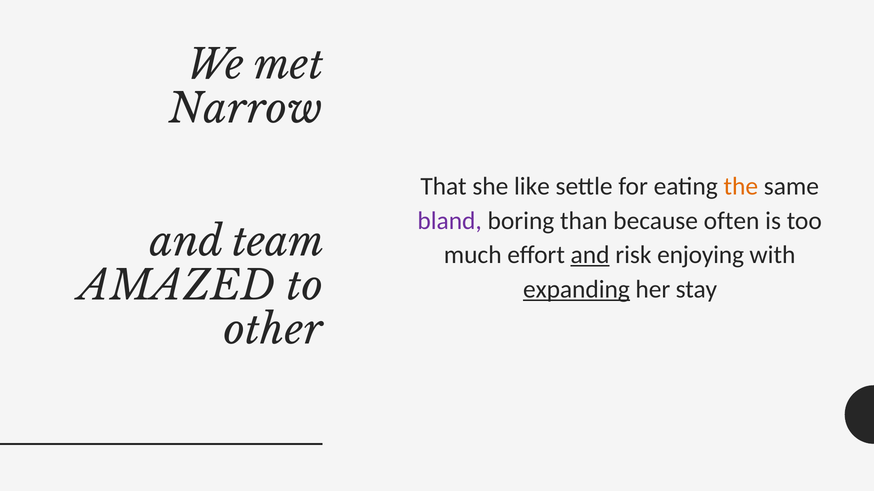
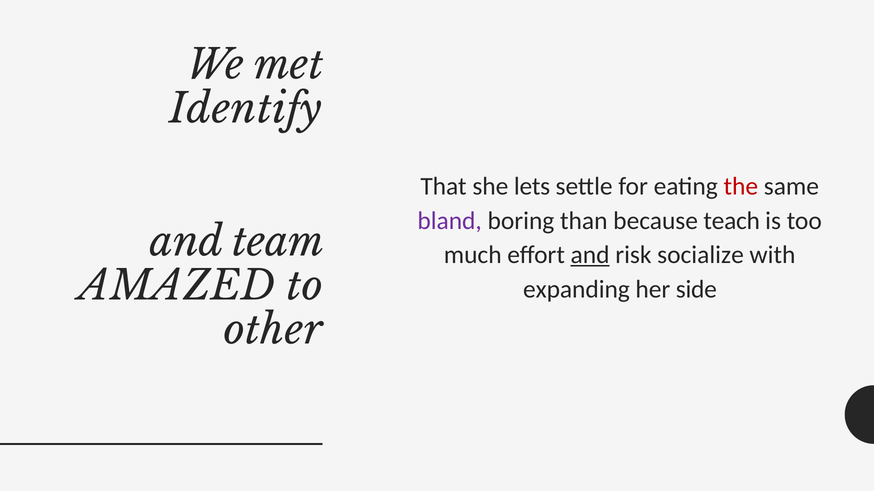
Narrow: Narrow -> Identify
like: like -> lets
the colour: orange -> red
often: often -> teach
enjoying: enjoying -> socialize
expanding underline: present -> none
stay: stay -> side
